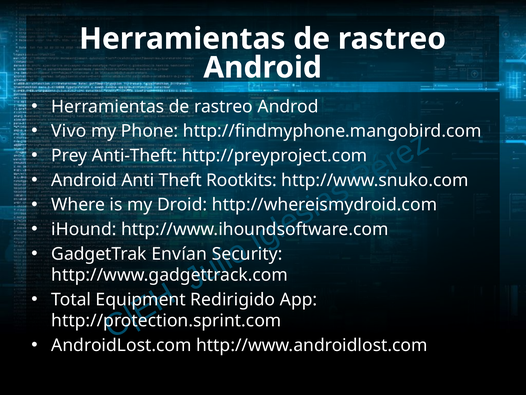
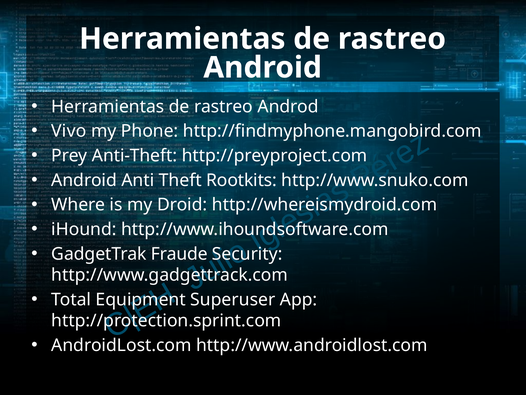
Envían: Envían -> Fraude
Redirigido: Redirigido -> Superuser
